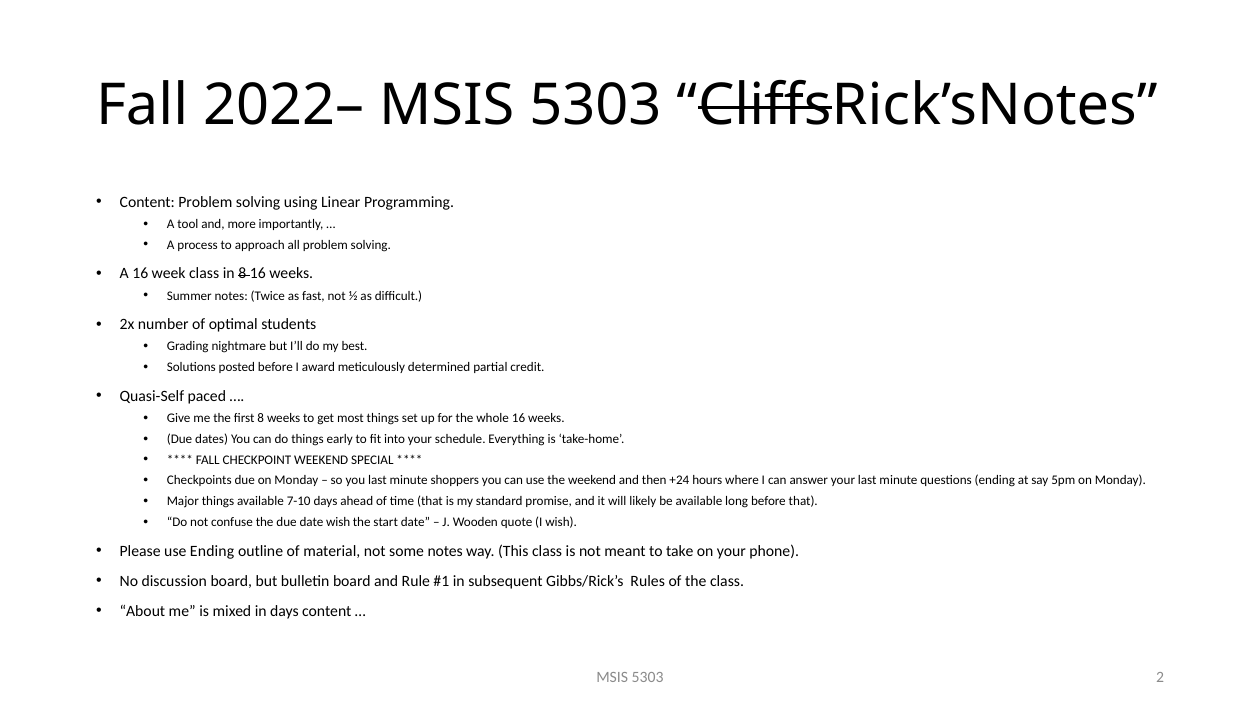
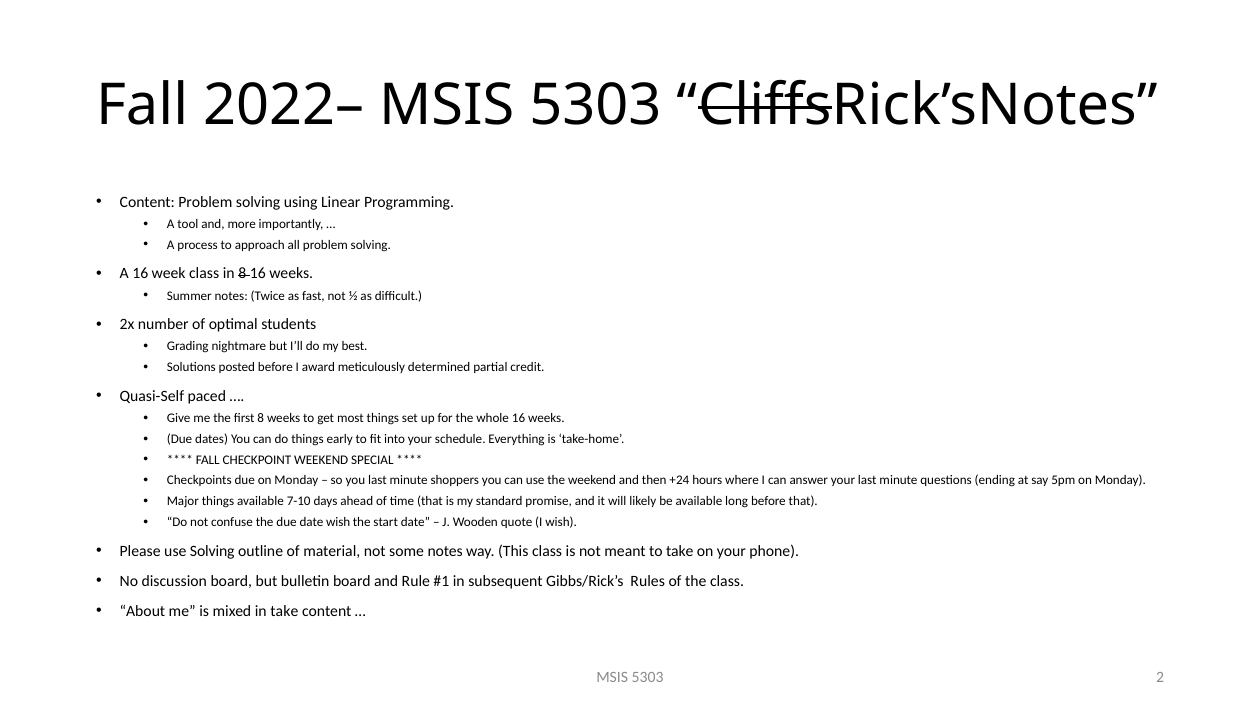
use Ending: Ending -> Solving
in days: days -> take
